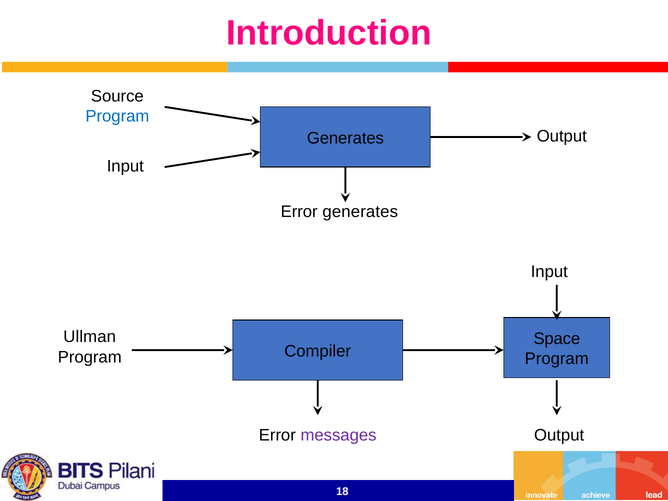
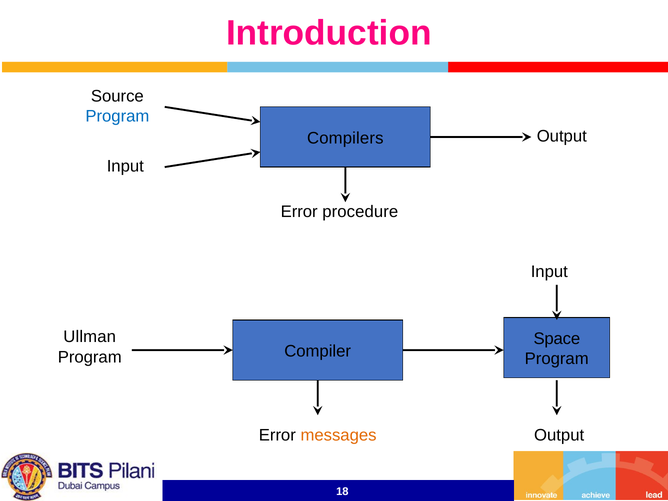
Generates at (345, 138): Generates -> Compilers
Error generates: generates -> procedure
messages colour: purple -> orange
